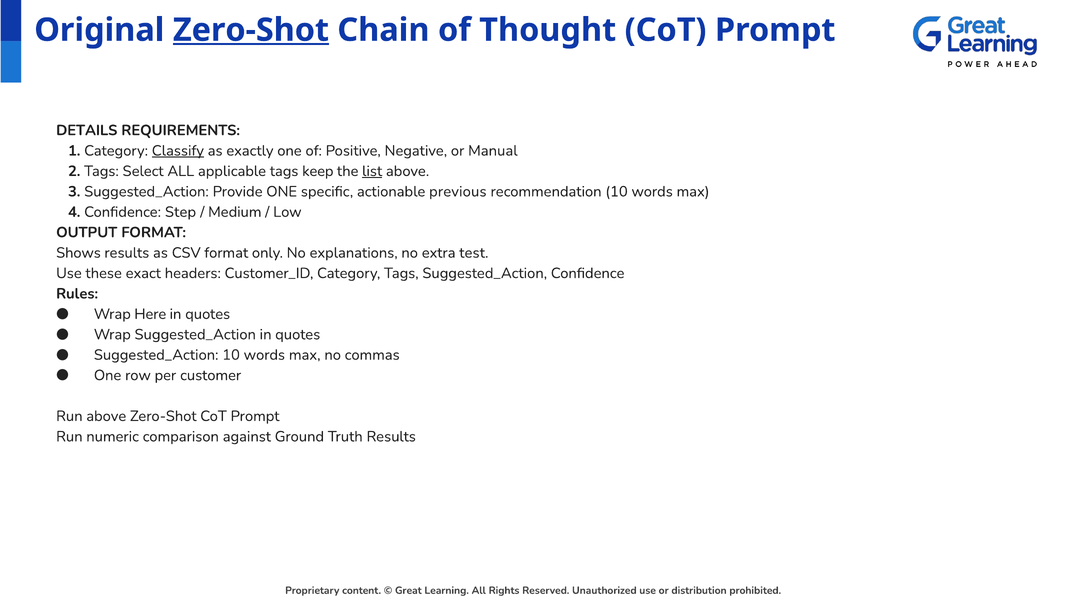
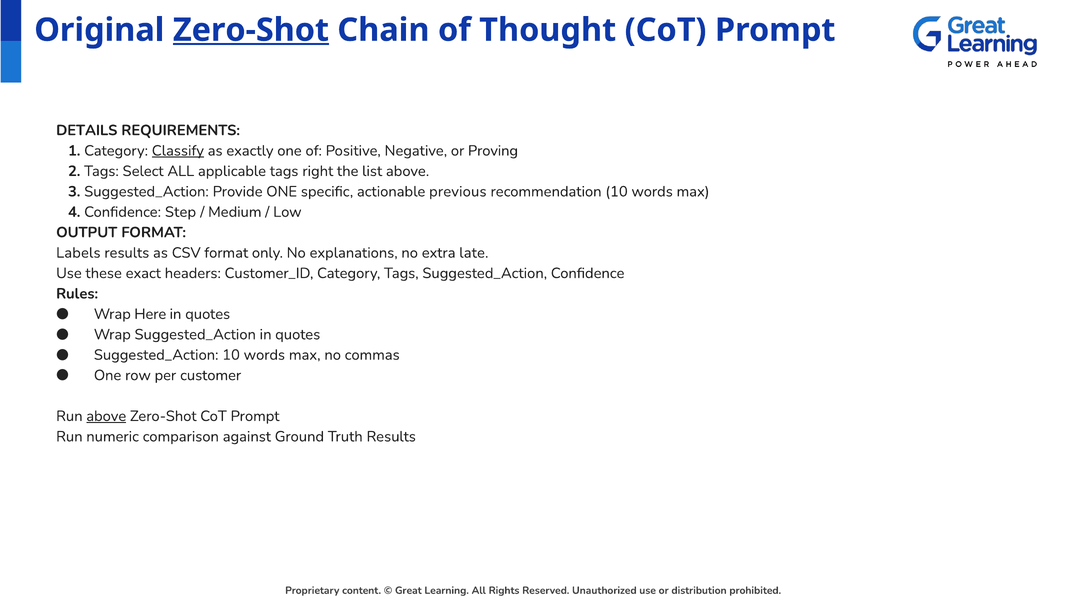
Manual: Manual -> Proving
keep: keep -> right
list underline: present -> none
Shows: Shows -> Labels
test: test -> late
above at (106, 416) underline: none -> present
